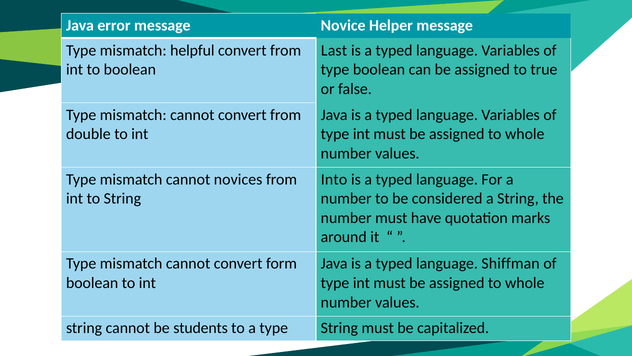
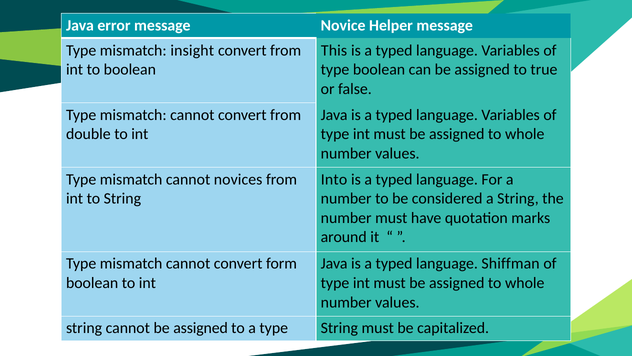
helpful: helpful -> insight
Last: Last -> This
cannot be students: students -> assigned
